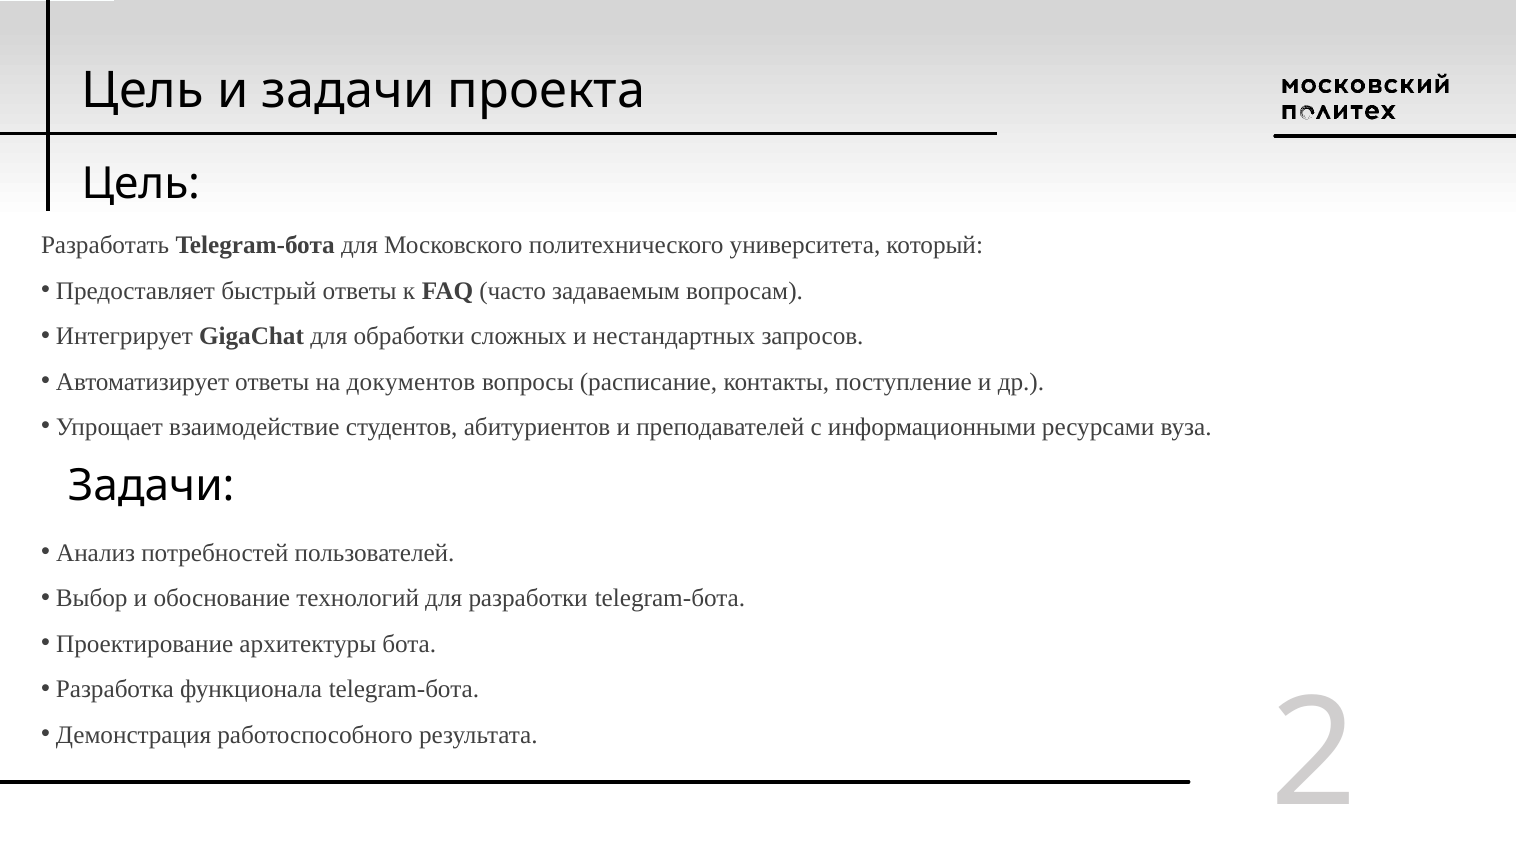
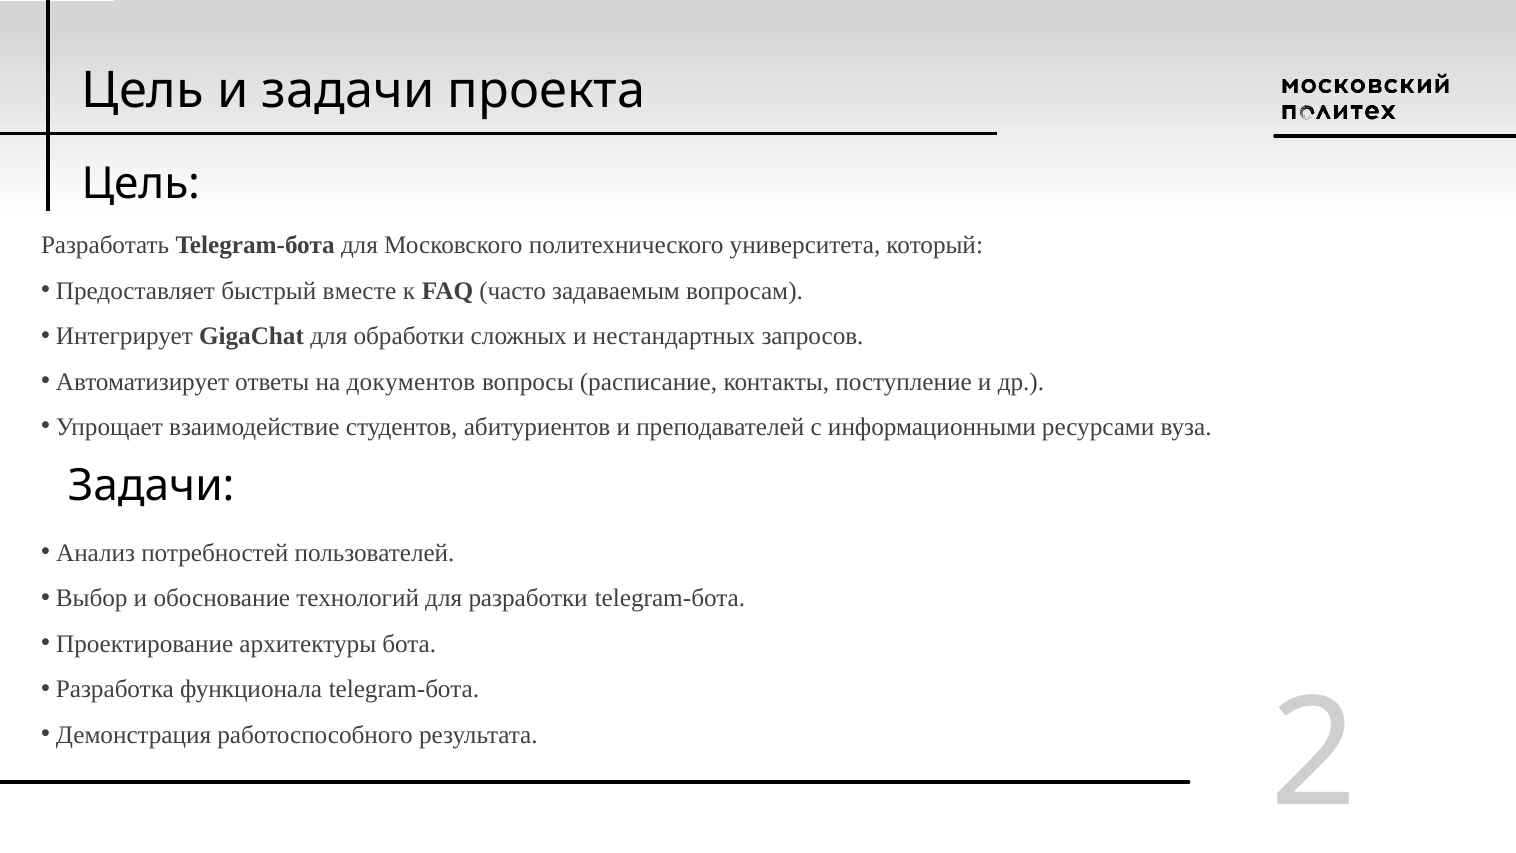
быстрый ответы: ответы -> вместе
